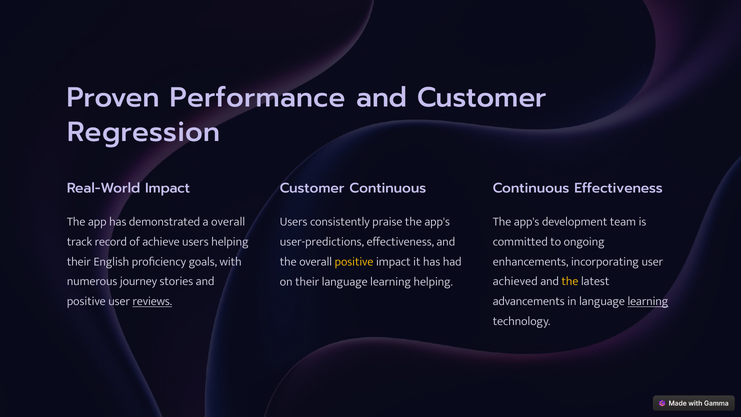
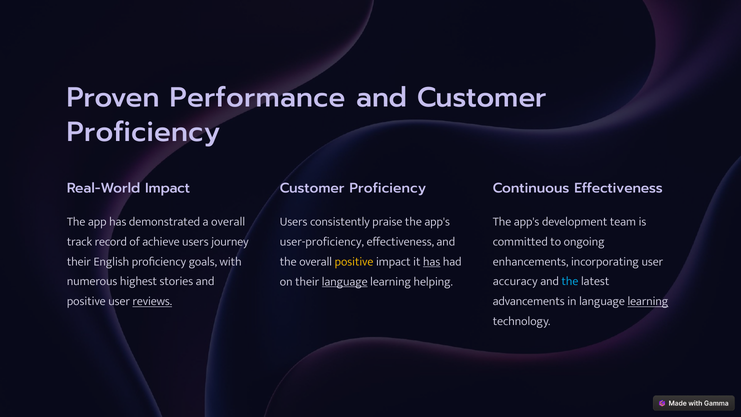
Regression at (144, 132): Regression -> Proficiency
Continuous at (388, 188): Continuous -> Proficiency
users helping: helping -> journey
user-predictions: user-predictions -> user-proficiency
has at (432, 261) underline: none -> present
journey: journey -> highest
language at (345, 281) underline: none -> present
achieved: achieved -> accuracy
the at (570, 281) colour: yellow -> light blue
